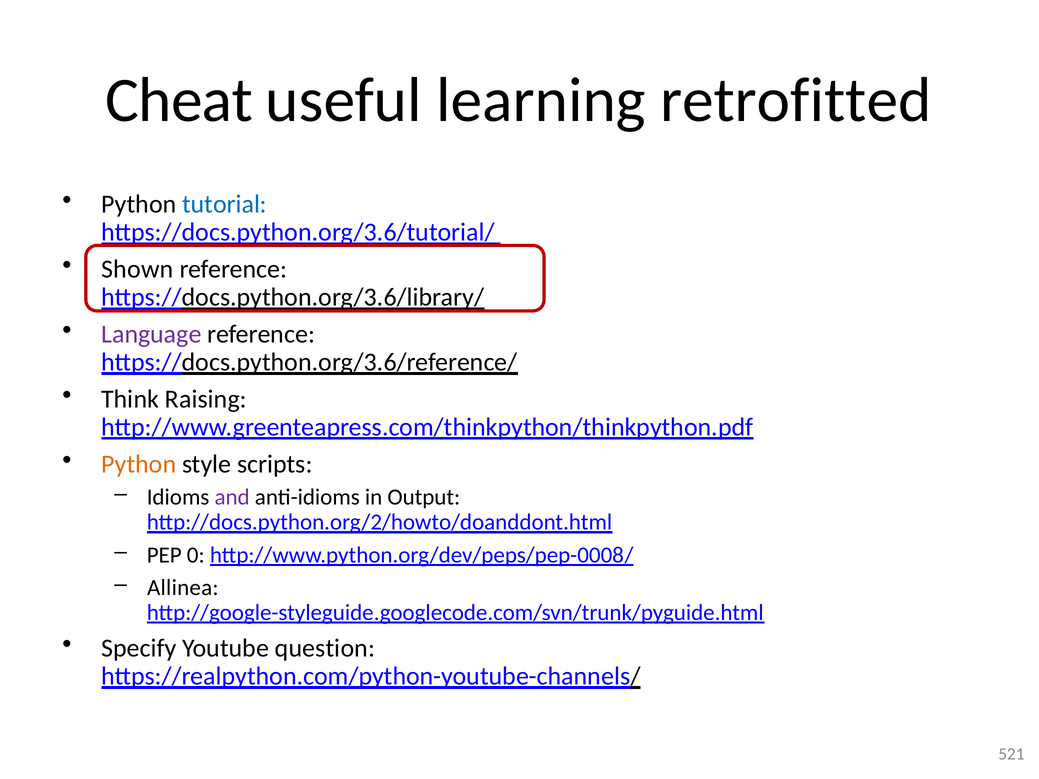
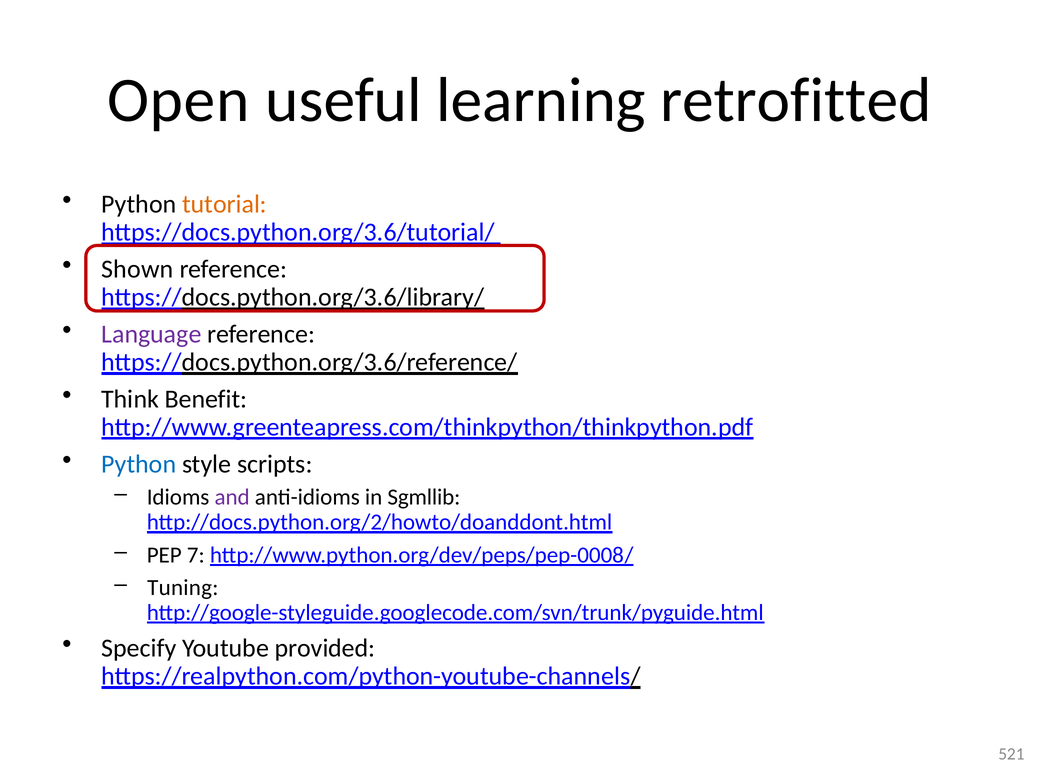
Cheat: Cheat -> Open
tutorial colour: blue -> orange
Raising: Raising -> Benefit
Python at (139, 464) colour: orange -> blue
Output: Output -> Sgmllib
0: 0 -> 7
Allinea: Allinea -> Tuning
question: question -> provided
